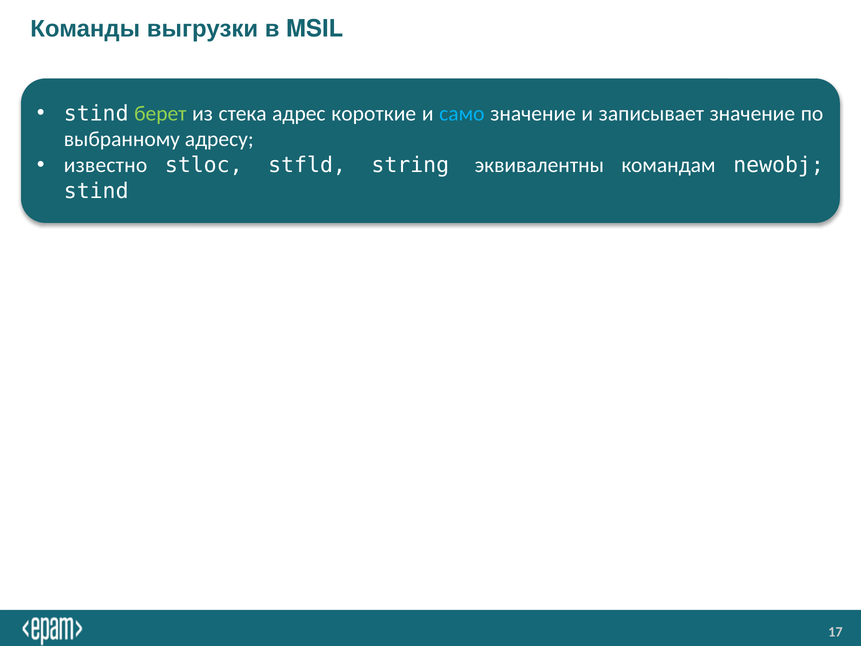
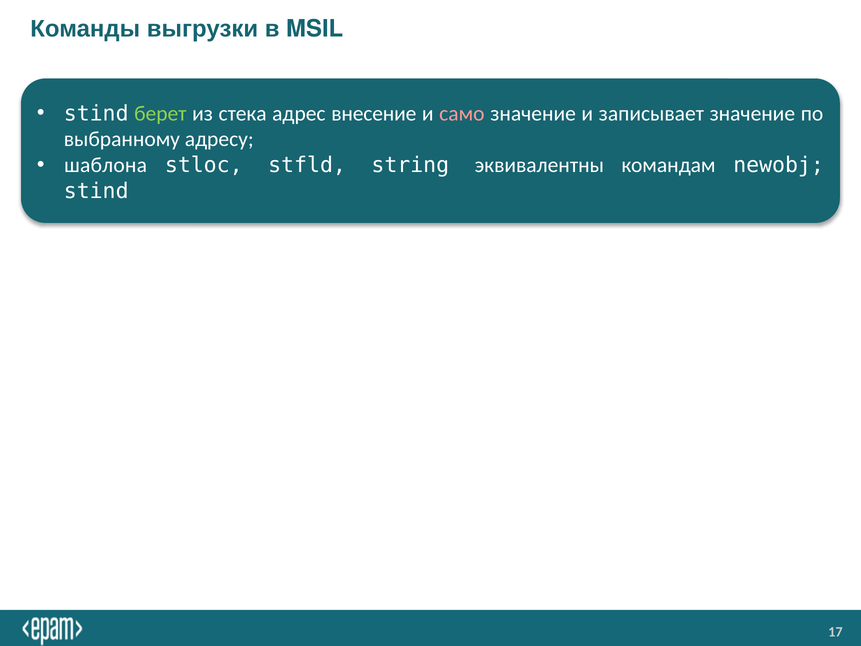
короткие: короткие -> внесение
само colour: light blue -> pink
известно: известно -> шаблона
